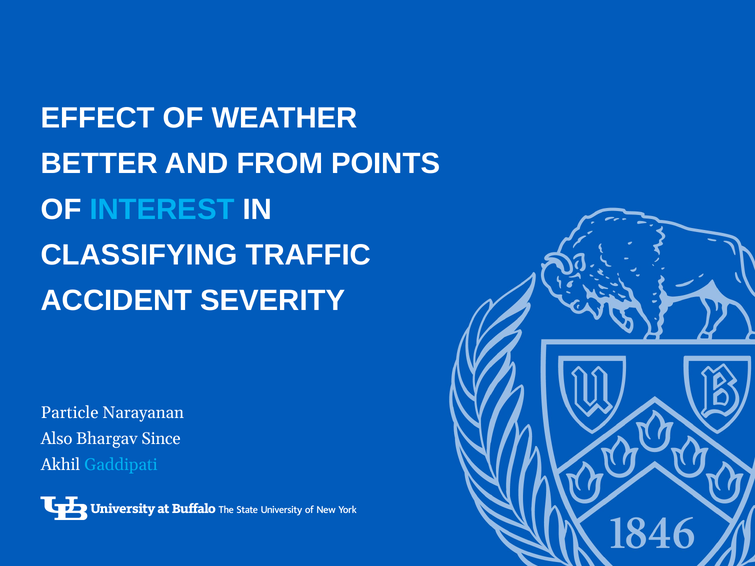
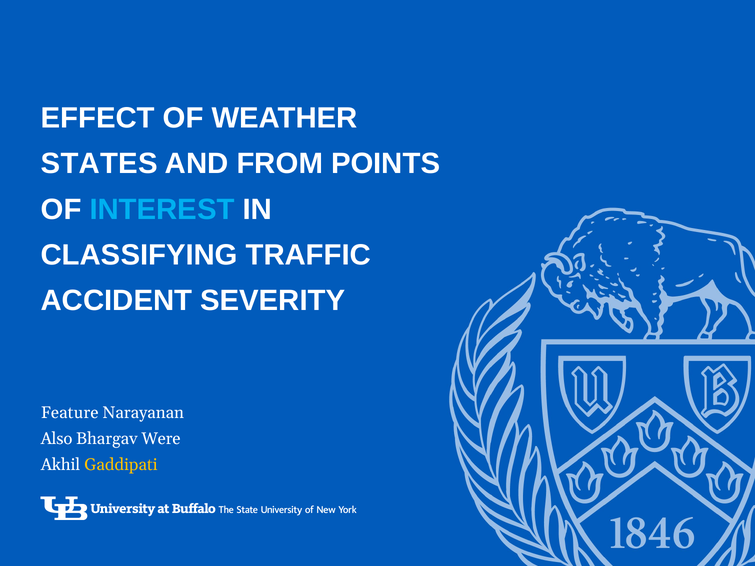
BETTER: BETTER -> STATES
Particle: Particle -> Feature
Since: Since -> Were
Gaddipati colour: light blue -> yellow
